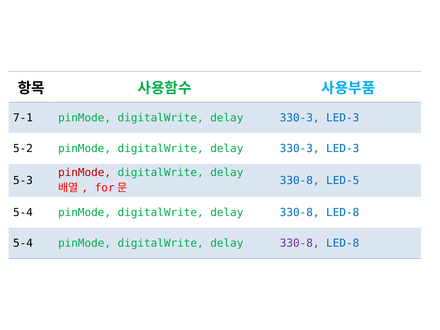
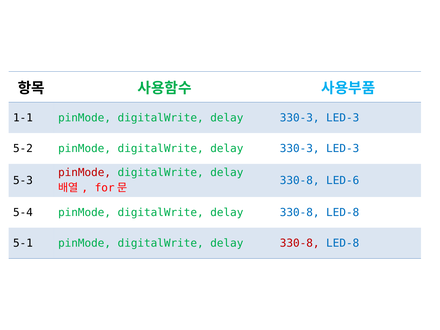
7-1: 7-1 -> 1-1
LED-5: LED-5 -> LED-6
5-4 at (23, 243): 5-4 -> 5-1
330-8 at (300, 243) colour: purple -> red
